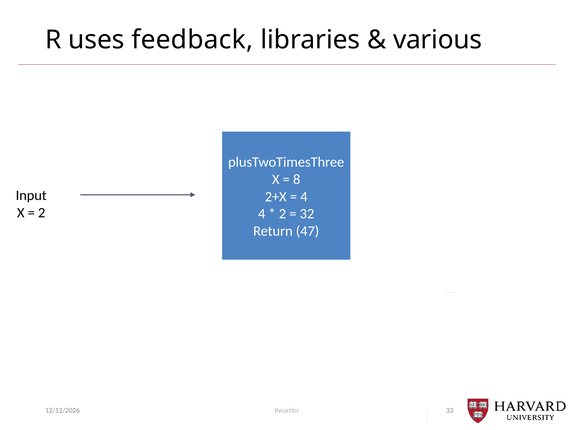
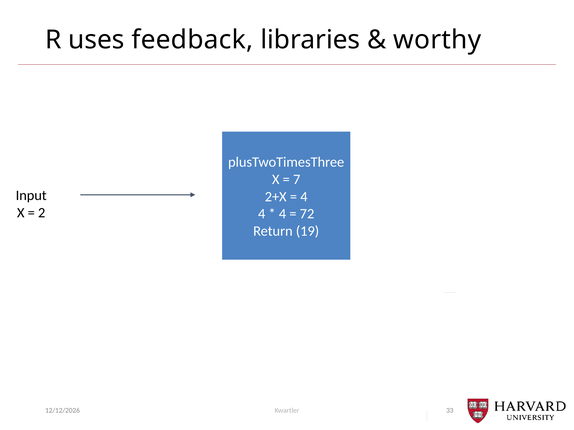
various: various -> worthy
8: 8 -> 7
2 at (282, 214): 2 -> 4
32: 32 -> 72
47: 47 -> 19
